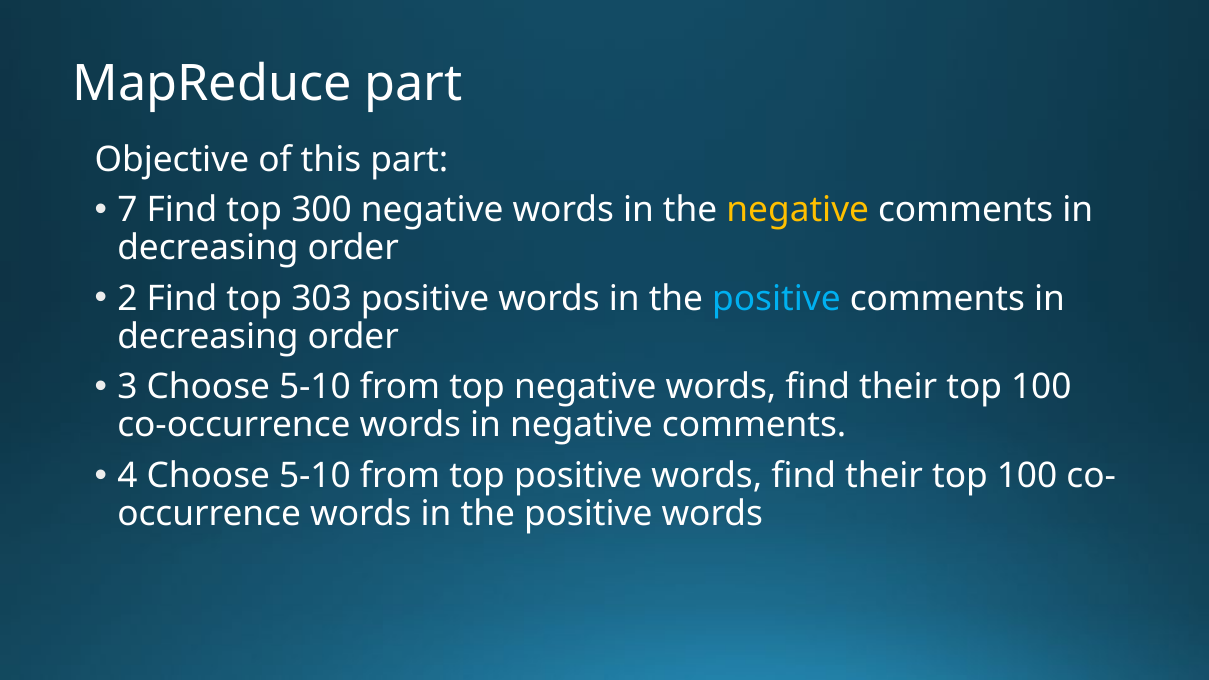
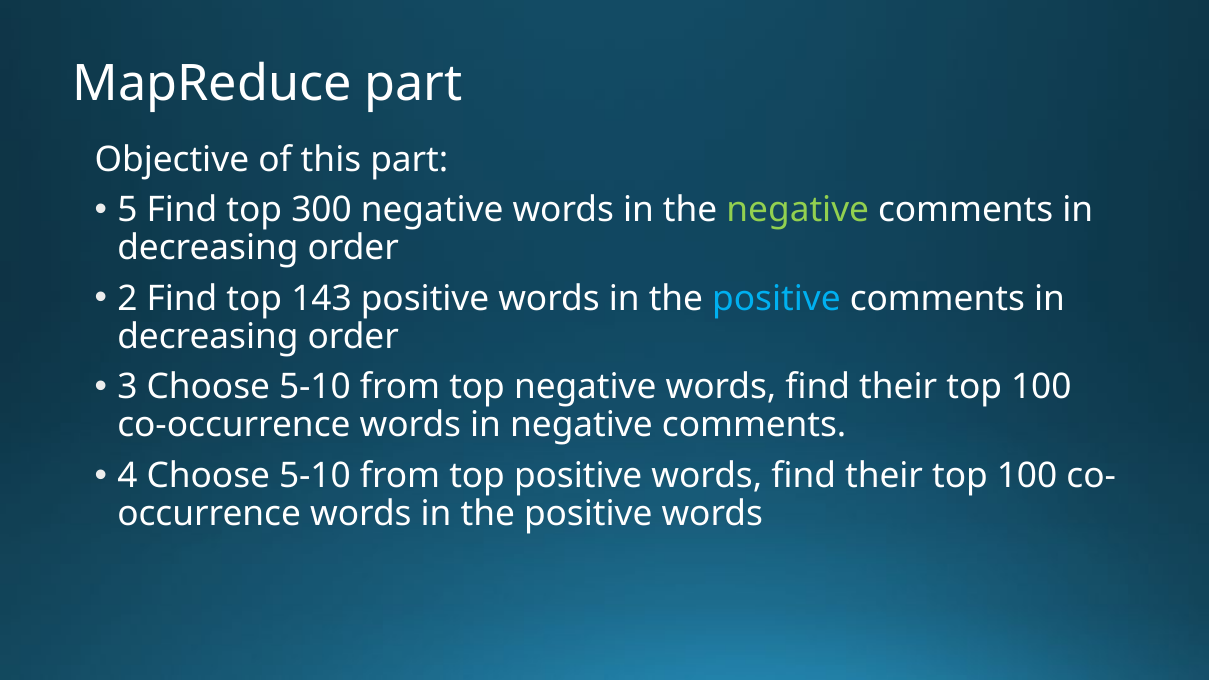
7: 7 -> 5
negative at (798, 210) colour: yellow -> light green
303: 303 -> 143
